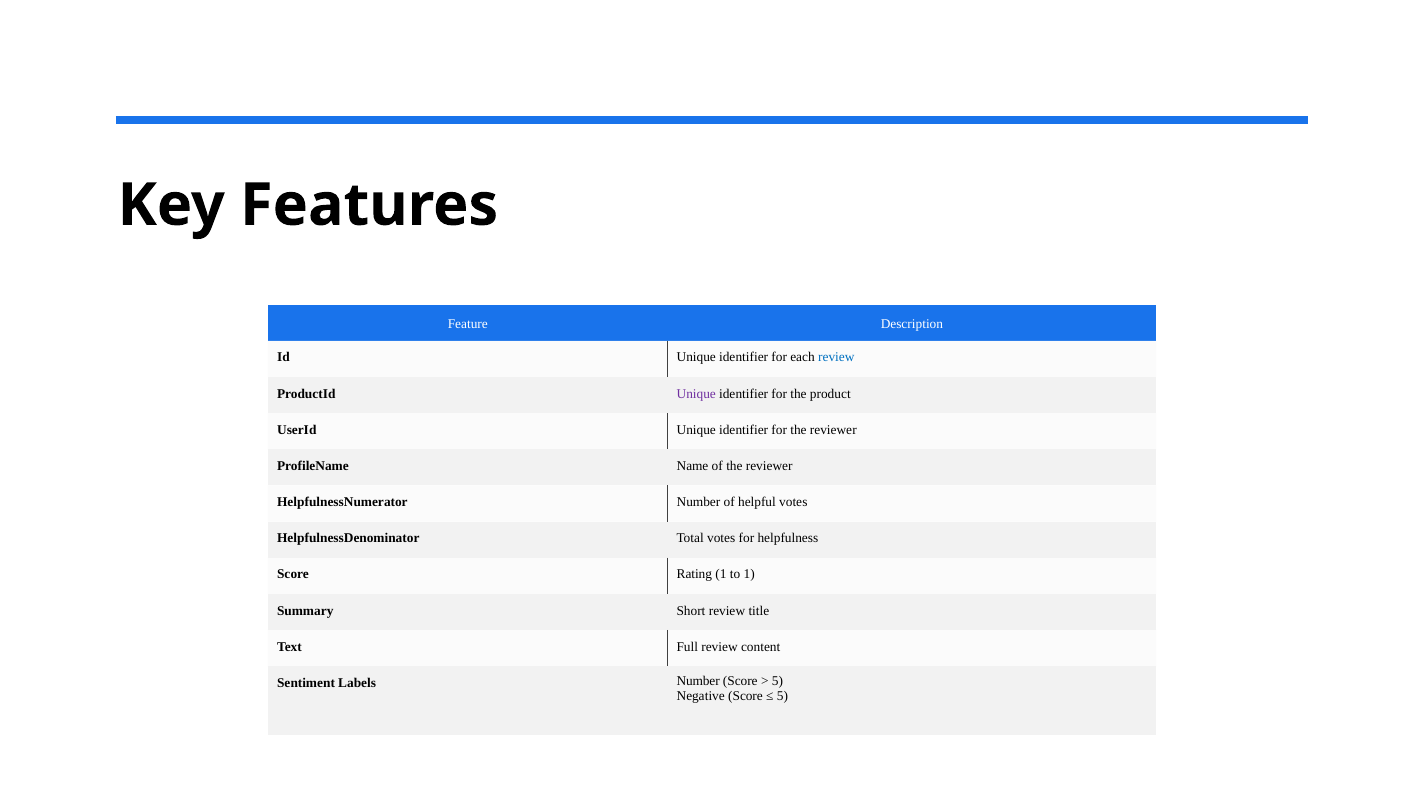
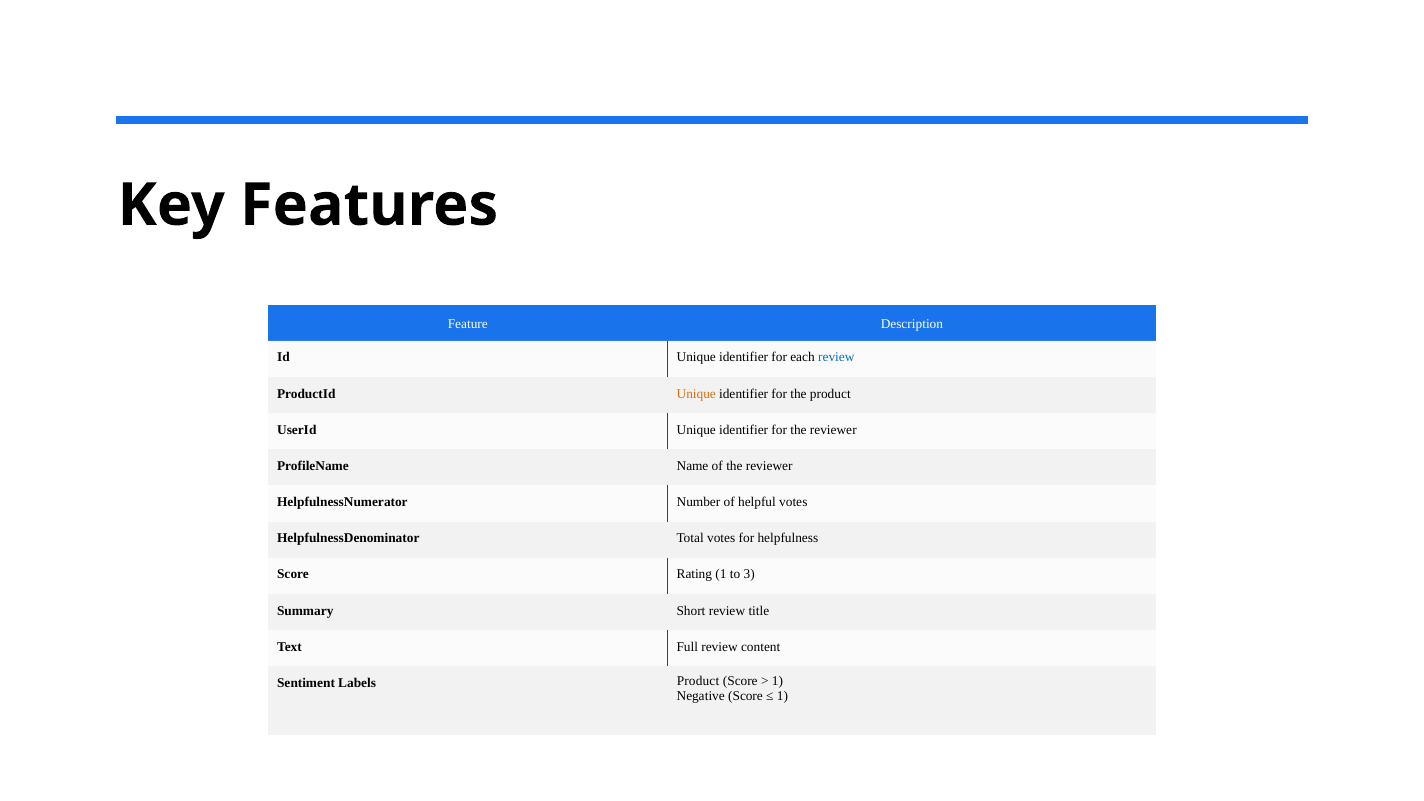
Unique at (696, 394) colour: purple -> orange
to 1: 1 -> 3
Labels Number: Number -> Product
5 at (777, 681): 5 -> 1
5 at (782, 696): 5 -> 1
